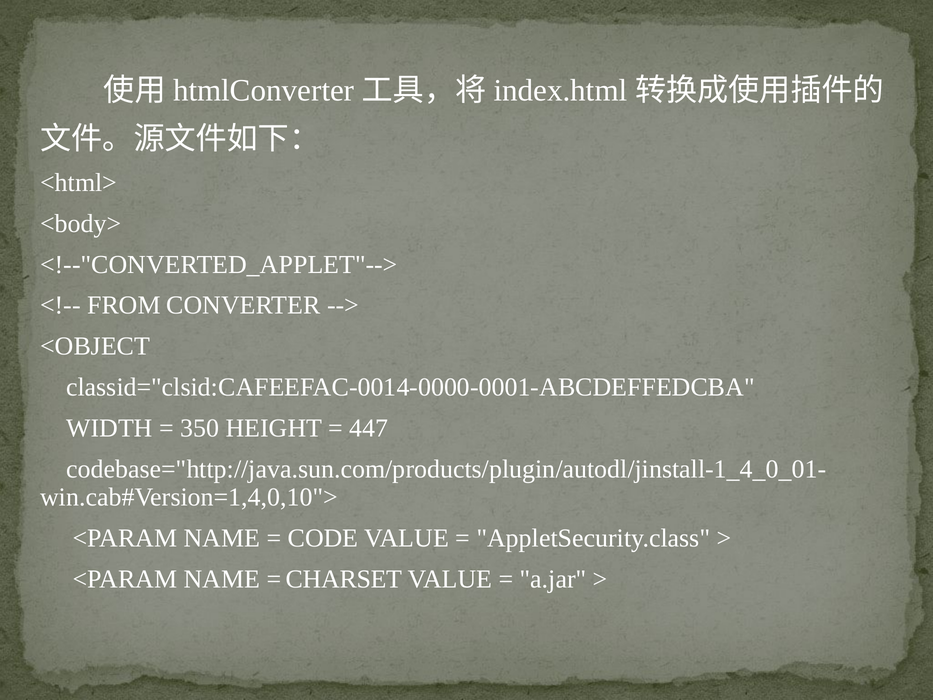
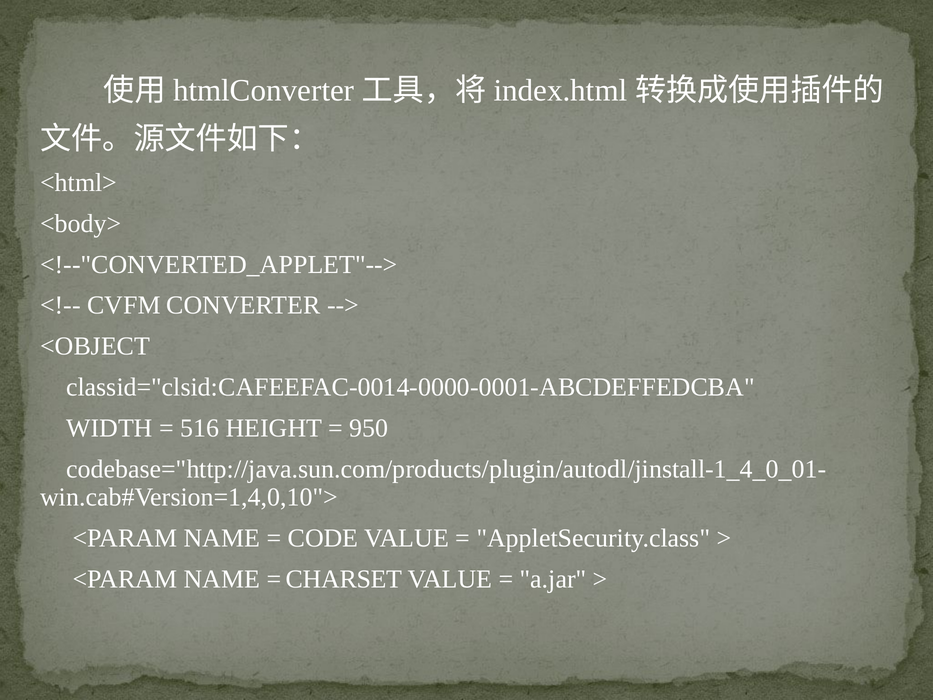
FROM: FROM -> CVFM
350: 350 -> 516
447: 447 -> 950
